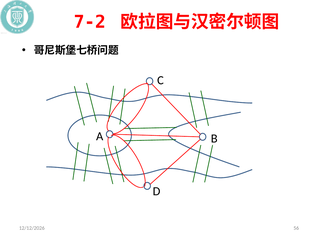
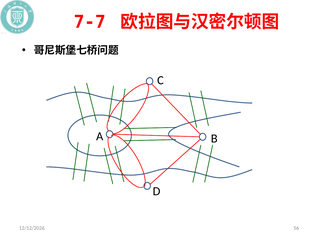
7-2: 7-2 -> 7-7
